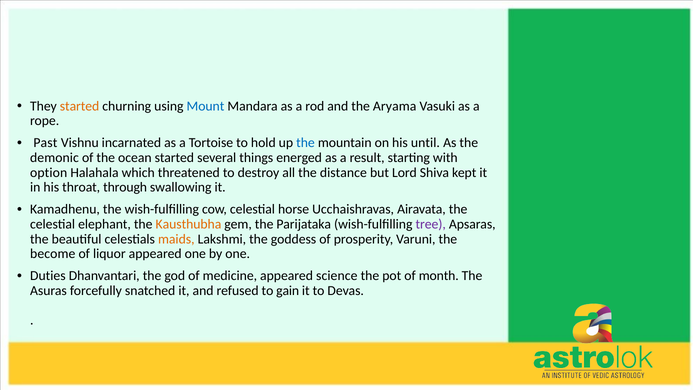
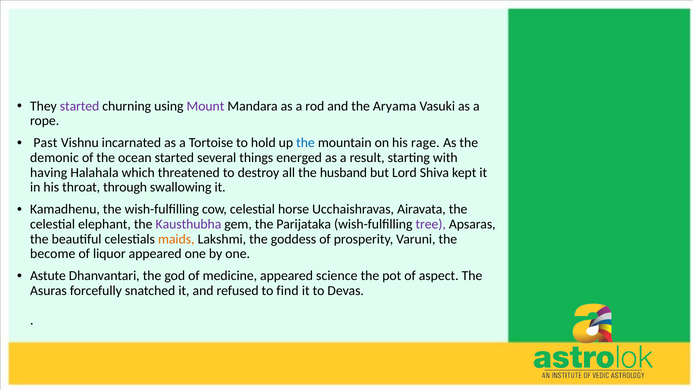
started at (80, 106) colour: orange -> purple
Mount colour: blue -> purple
until: until -> rage
option: option -> having
distance: distance -> husband
Kausthubha colour: orange -> purple
Duties: Duties -> Astute
month: month -> aspect
gain: gain -> find
